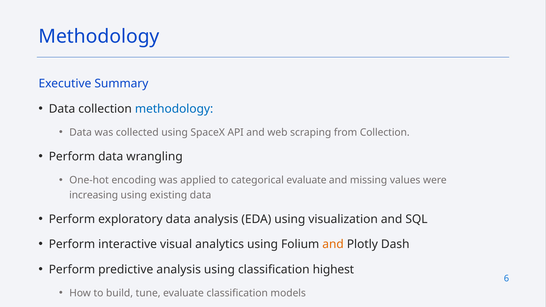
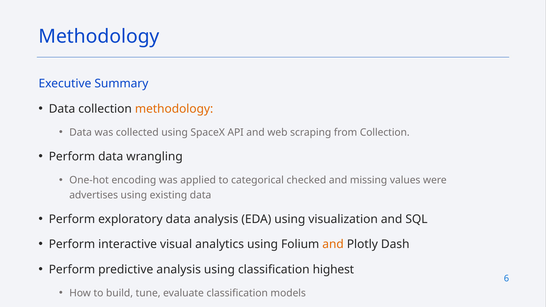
methodology at (174, 109) colour: blue -> orange
categorical evaluate: evaluate -> checked
increasing: increasing -> advertises
